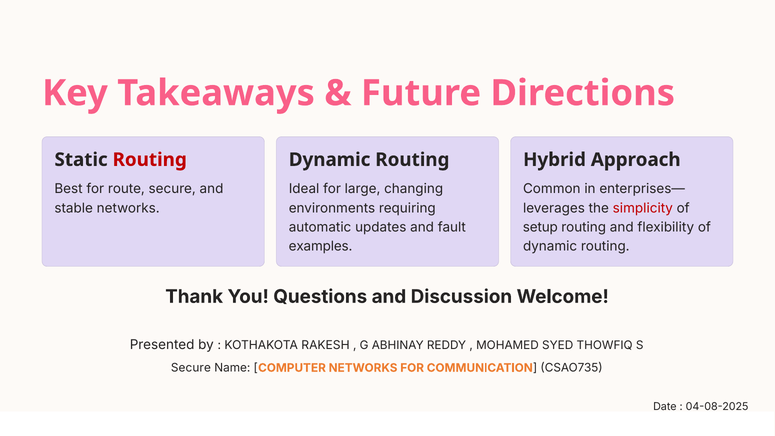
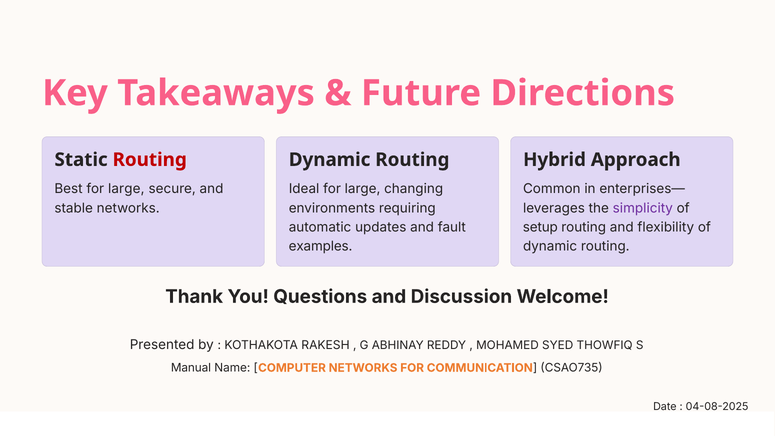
Best for route: route -> large
simplicity colour: red -> purple
Secure at (191, 368): Secure -> Manual
